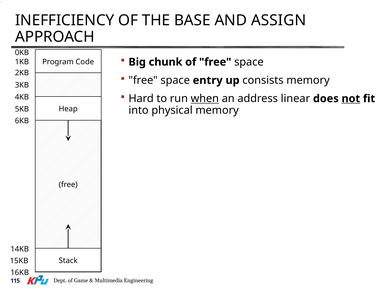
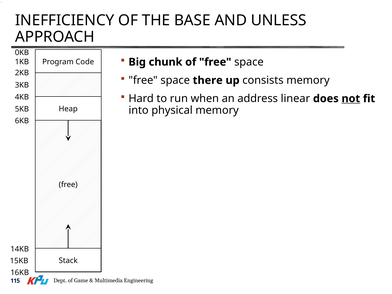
ASSIGN: ASSIGN -> UNLESS
entry: entry -> there
when underline: present -> none
